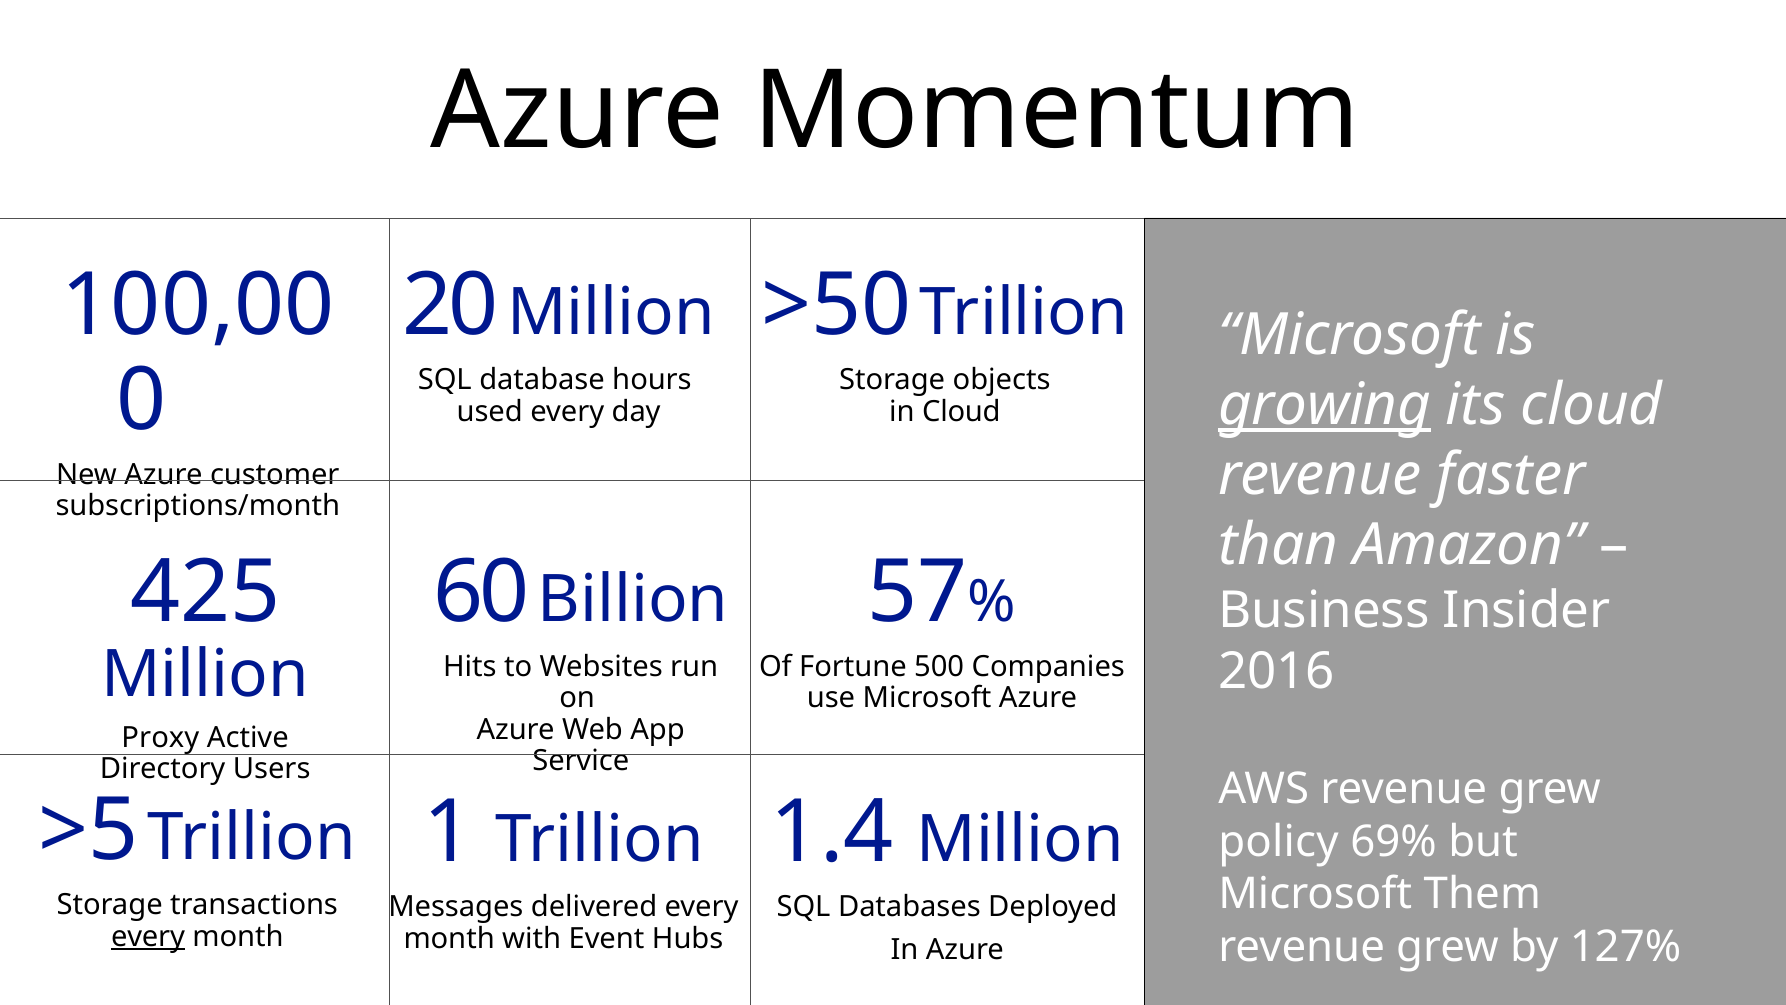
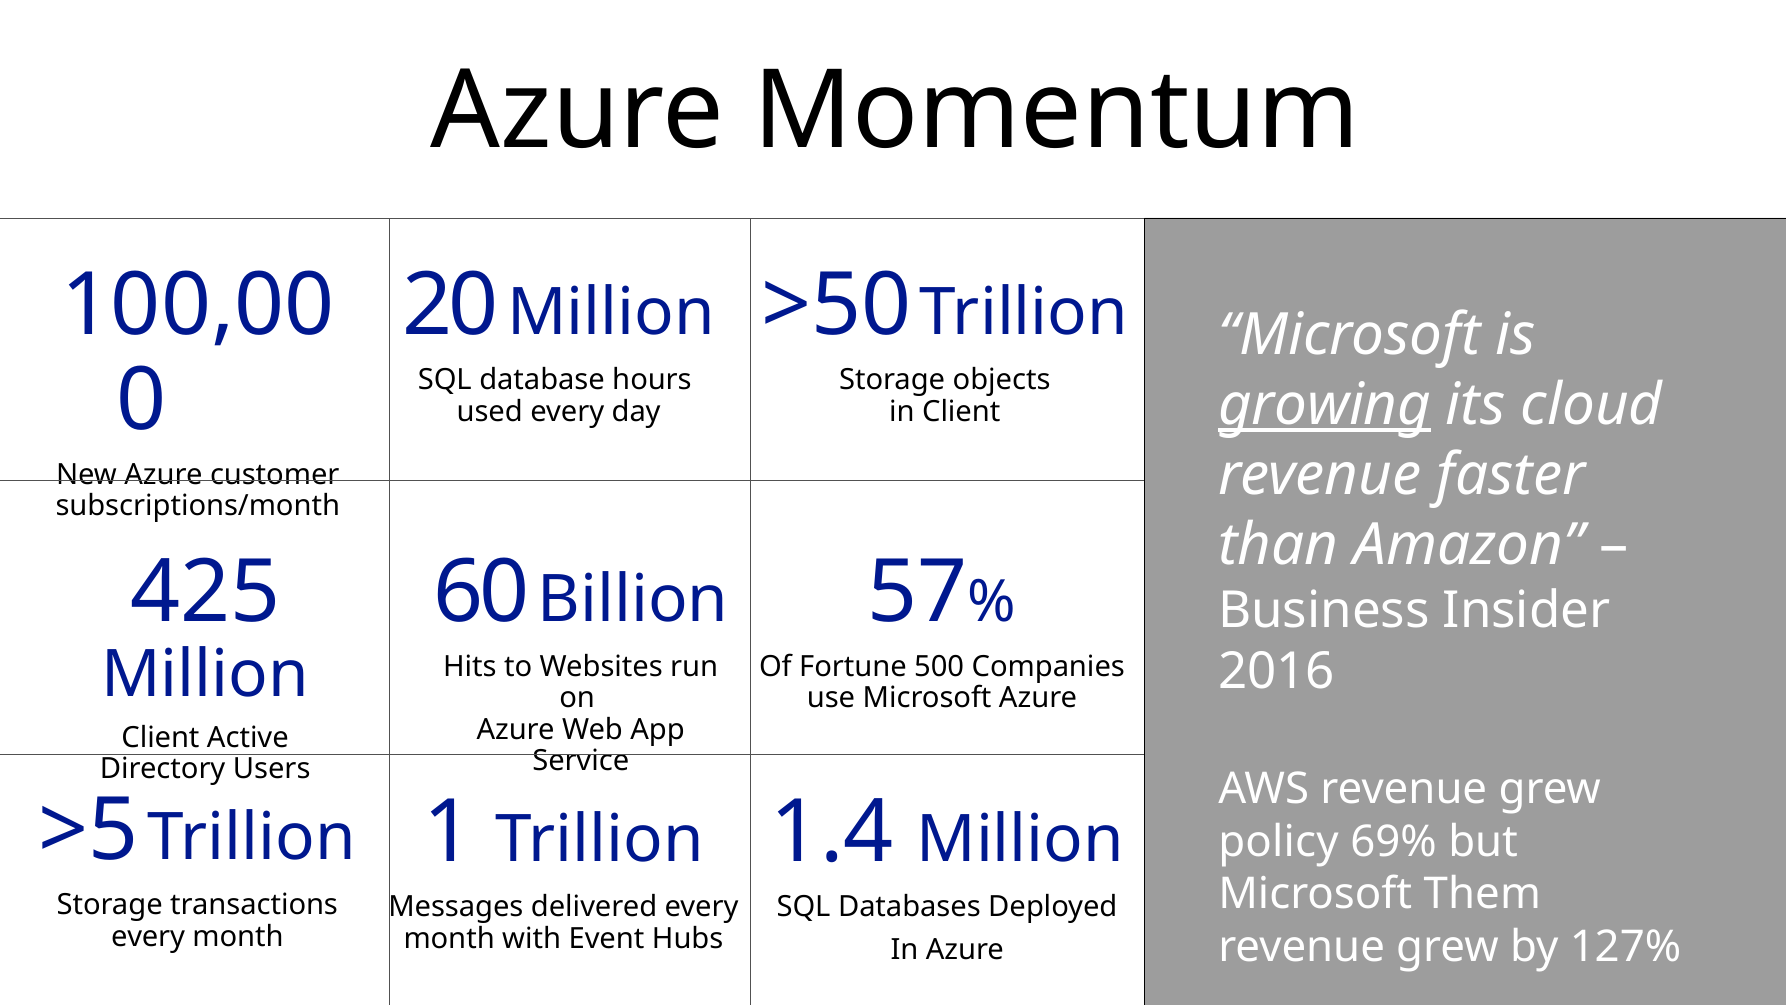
in Cloud: Cloud -> Client
Proxy at (160, 737): Proxy -> Client
every at (148, 936) underline: present -> none
